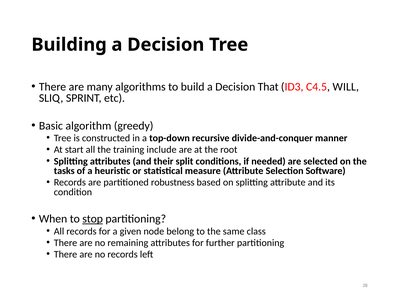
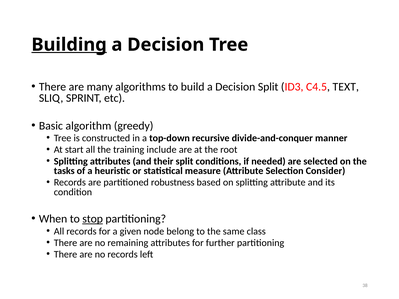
Building underline: none -> present
Decision That: That -> Split
WILL: WILL -> TEXT
Software: Software -> Consider
